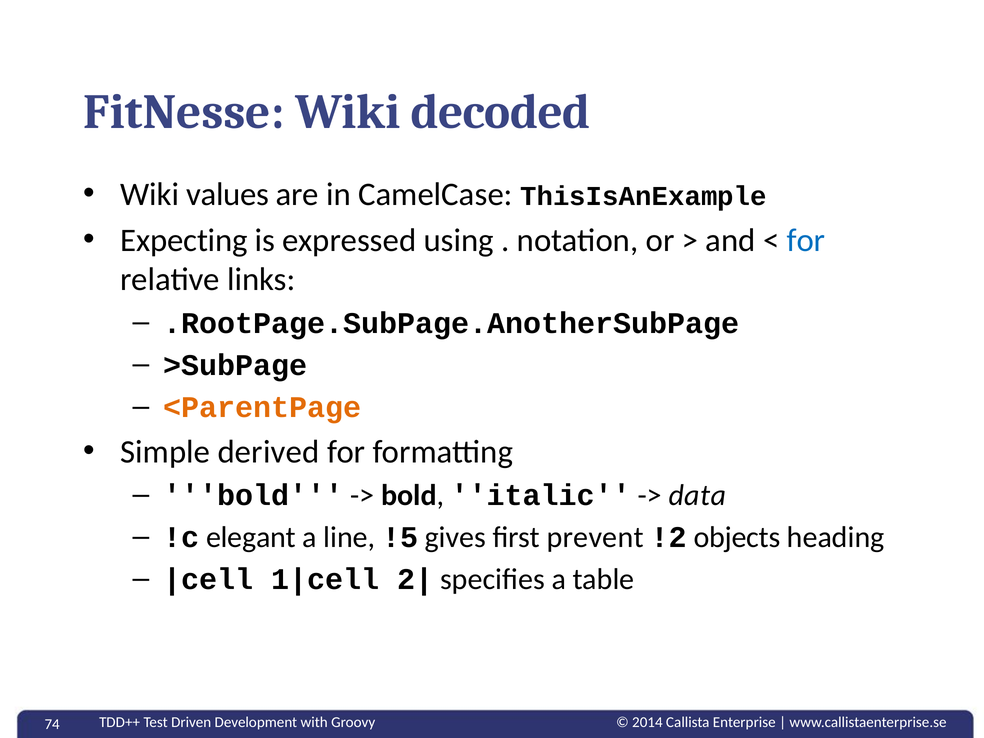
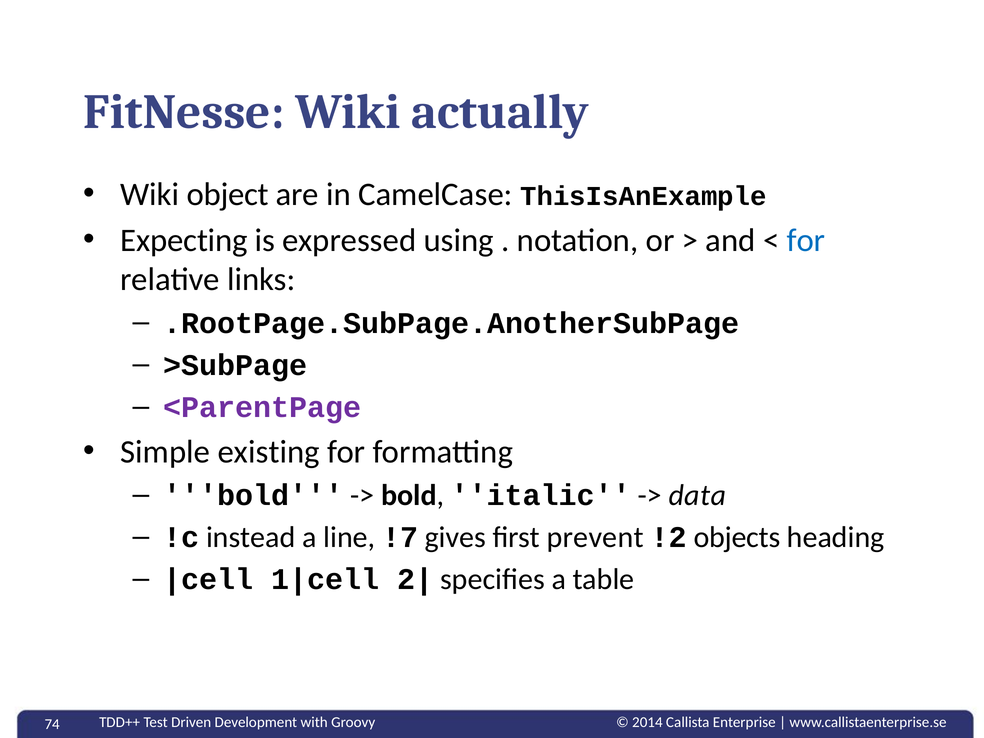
decoded: decoded -> actually
values: values -> object
<ParentPage colour: orange -> purple
derived: derived -> existing
elegant: elegant -> instead
!5: !5 -> !7
